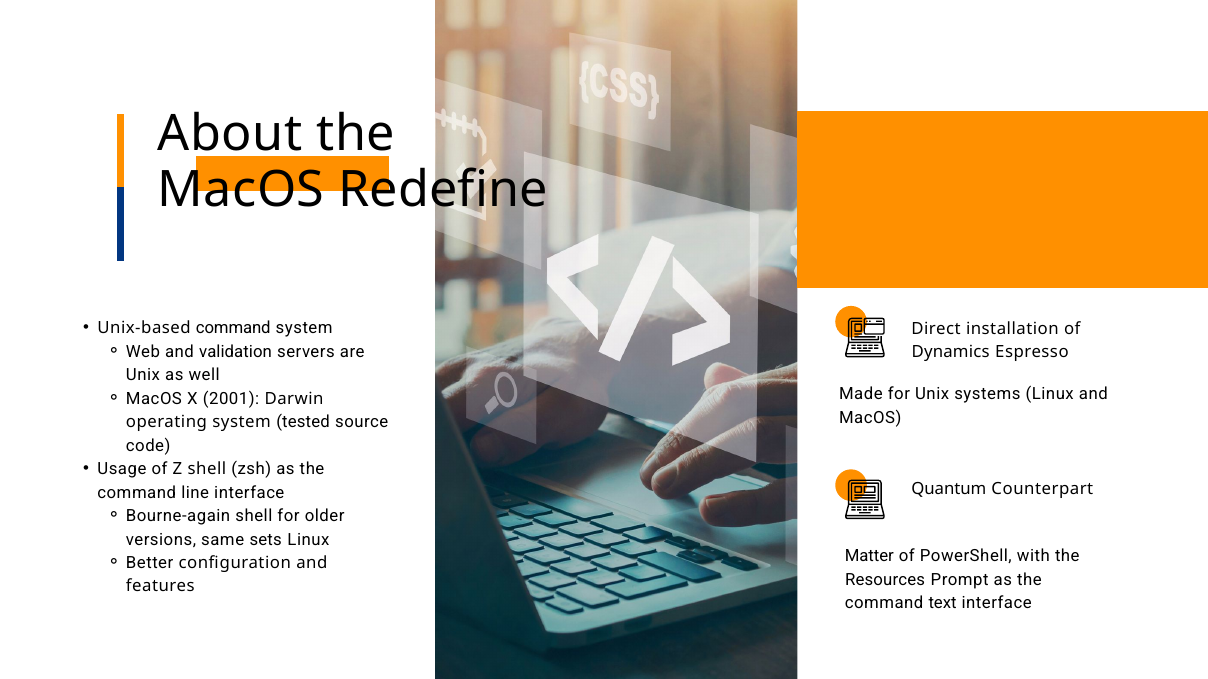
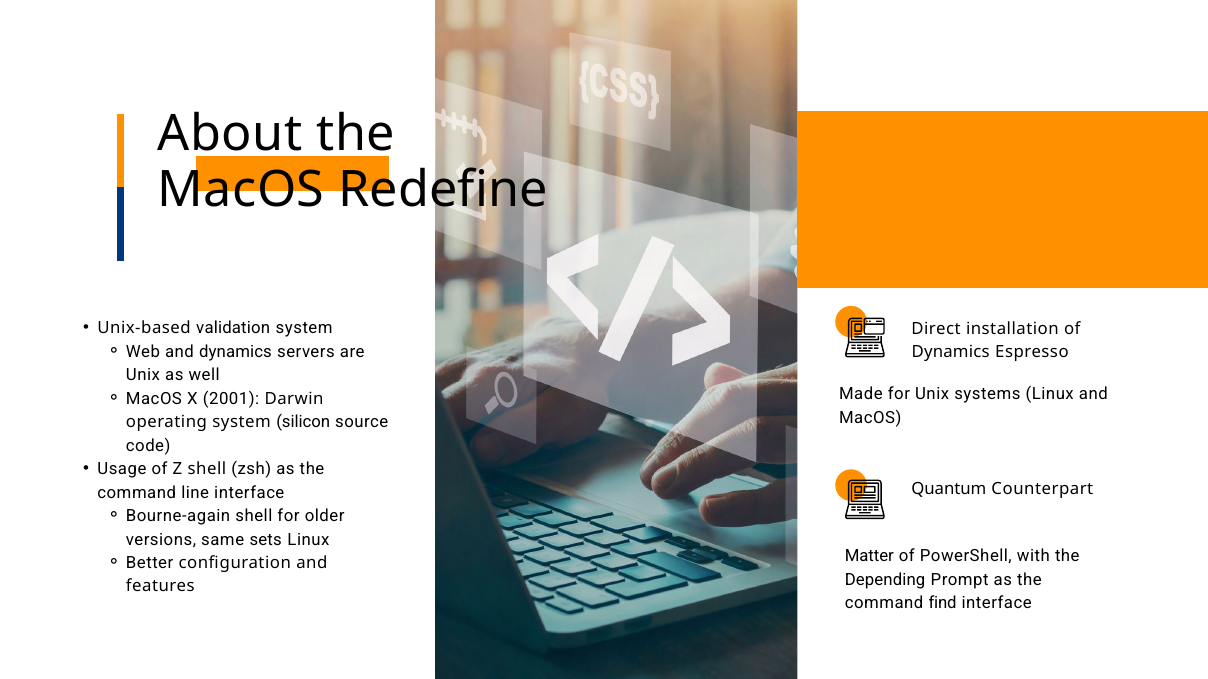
Unix-based command: command -> validation
and validation: validation -> dynamics
tested: tested -> silicon
Resources: Resources -> Depending
text: text -> find
